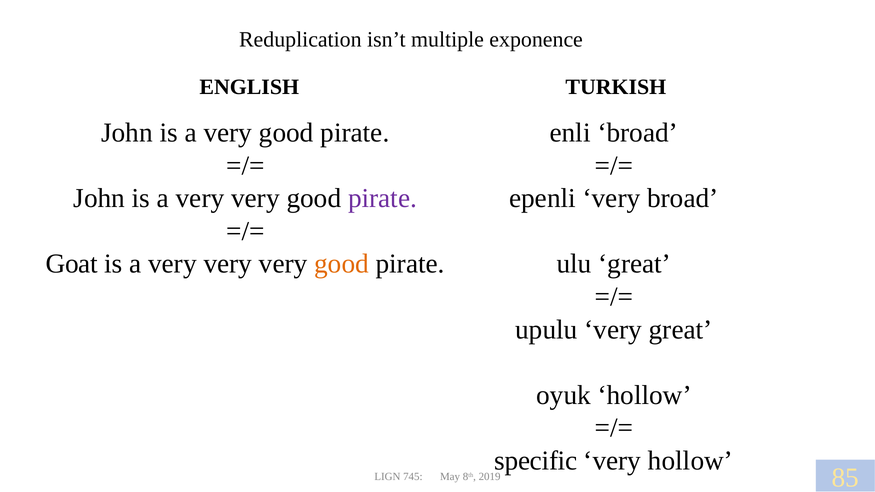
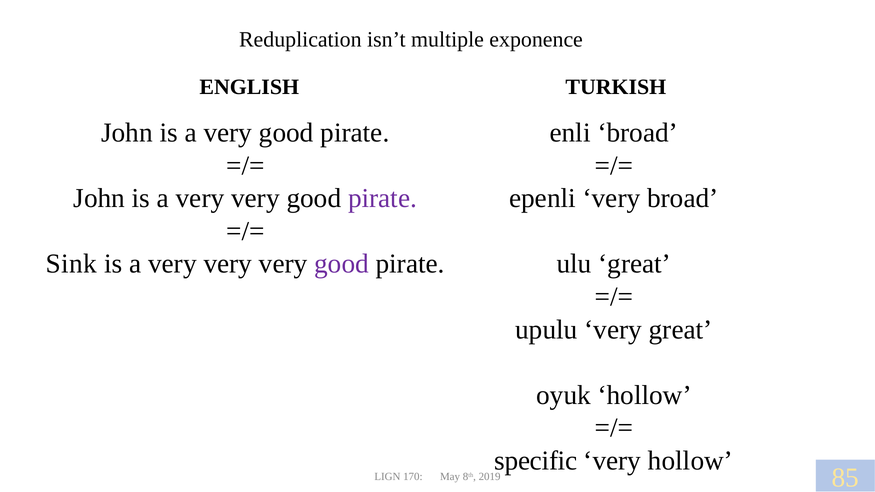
Goat: Goat -> Sink
good at (342, 264) colour: orange -> purple
745: 745 -> 170
